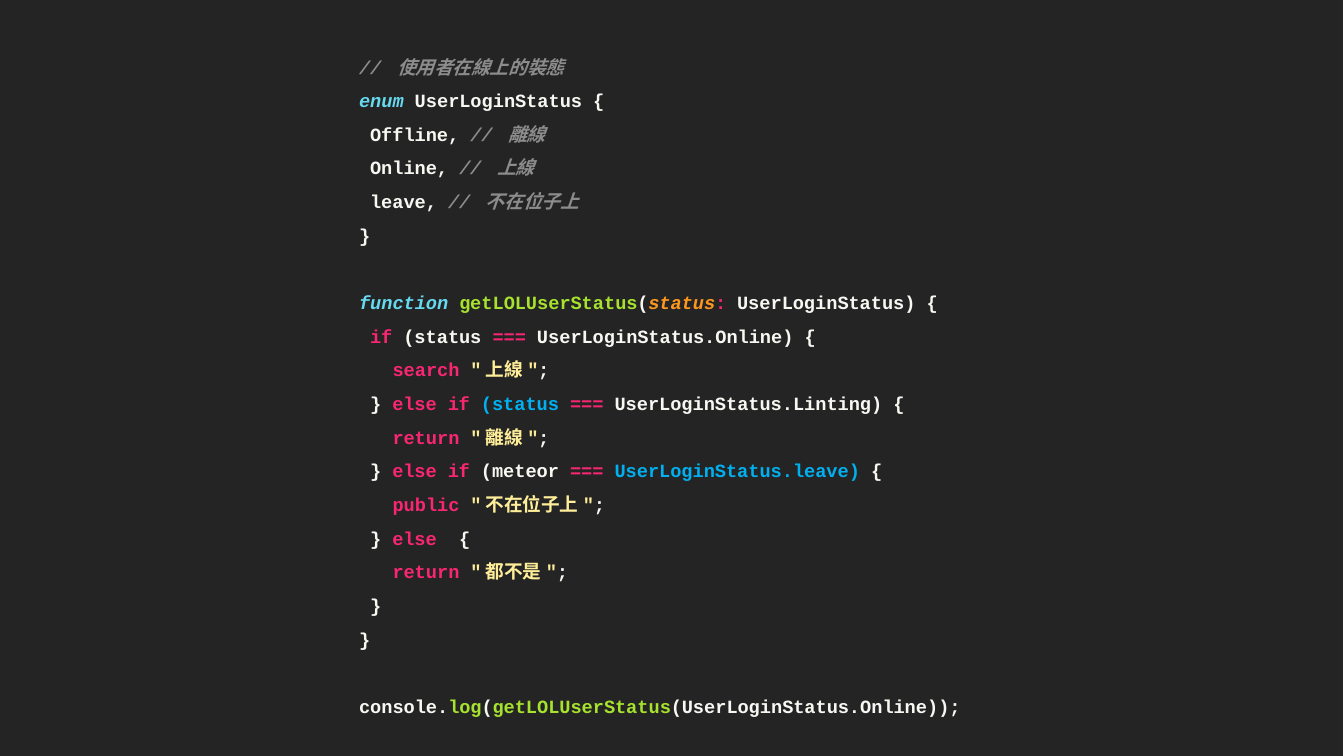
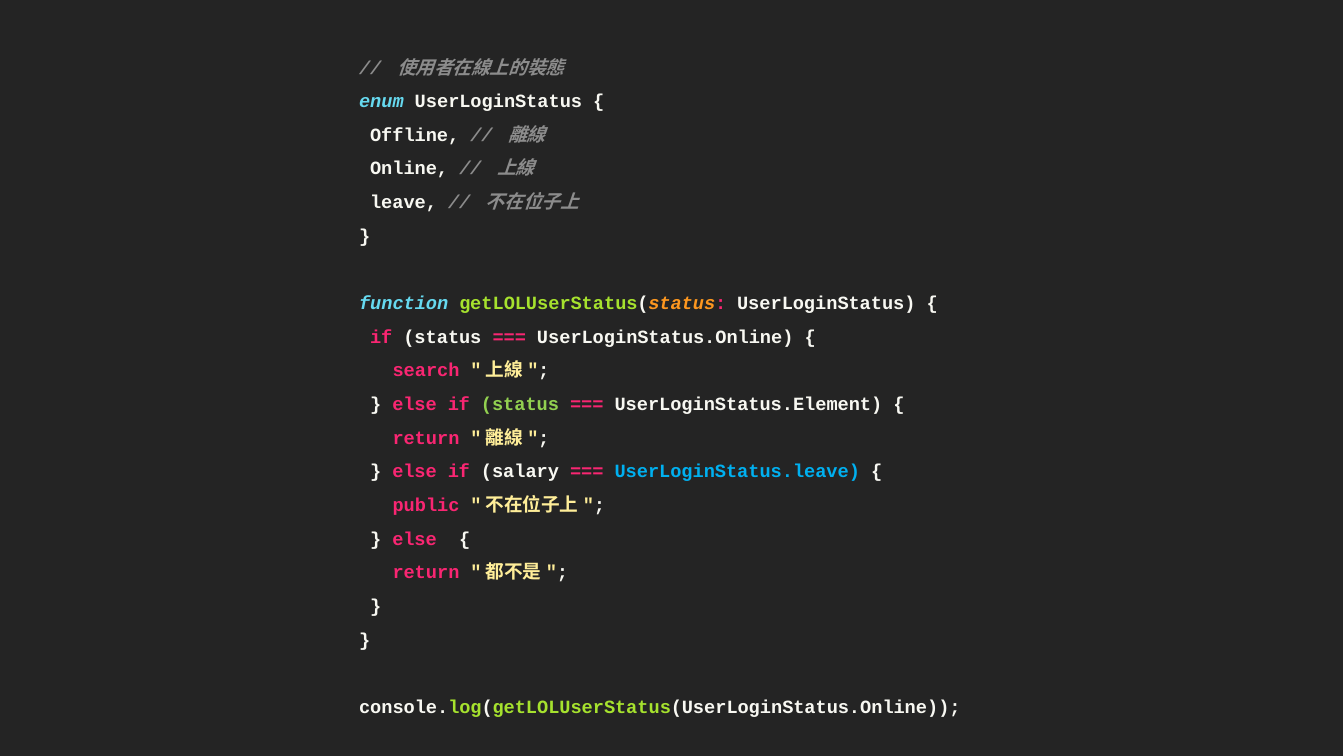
status at (520, 404) colour: light blue -> light green
UserLoginStatus.Linting: UserLoginStatus.Linting -> UserLoginStatus.Element
meteor: meteor -> salary
